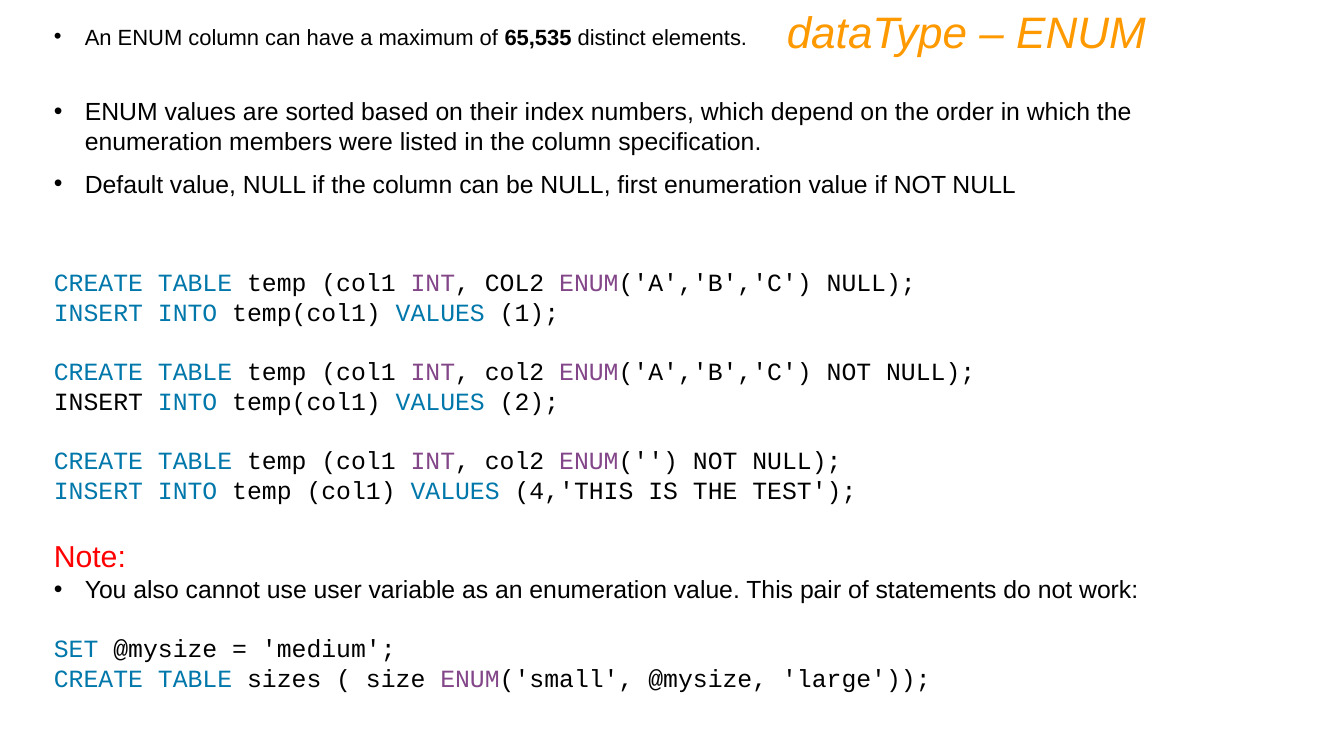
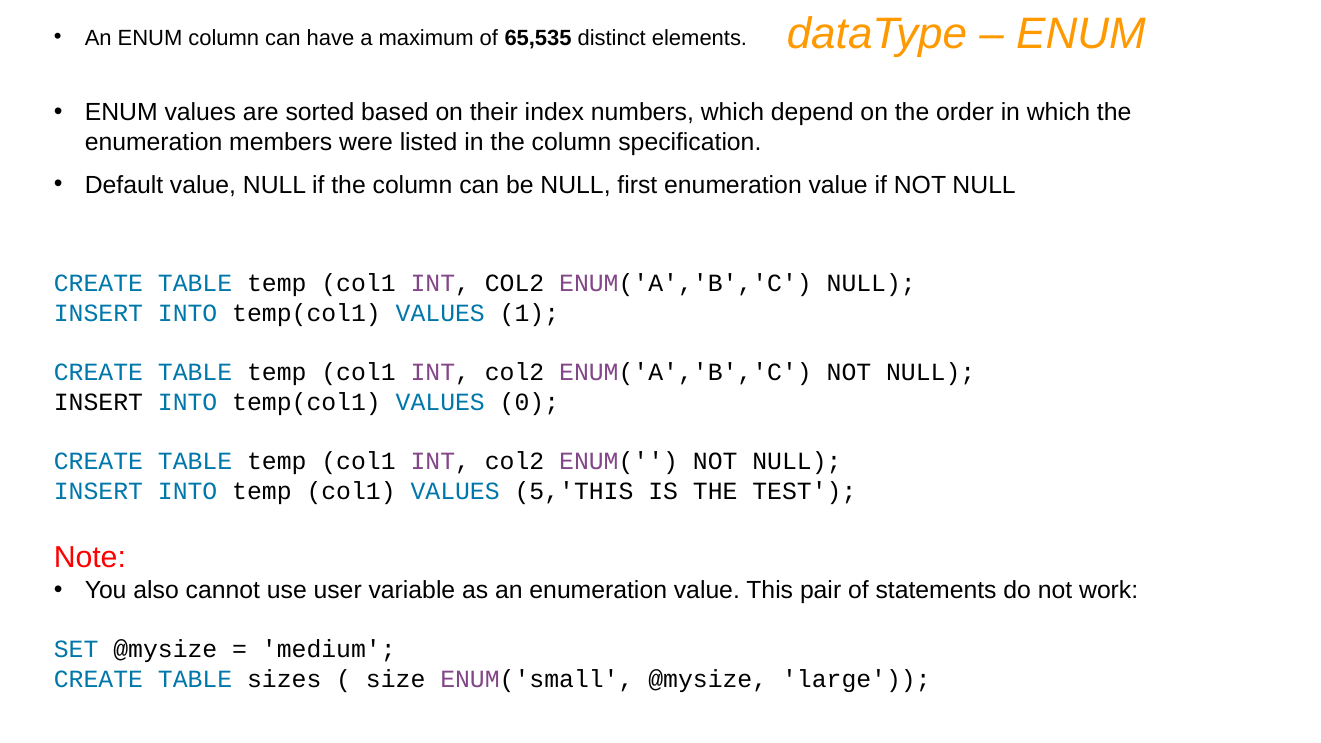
2: 2 -> 0
4,'THIS: 4,'THIS -> 5,'THIS
